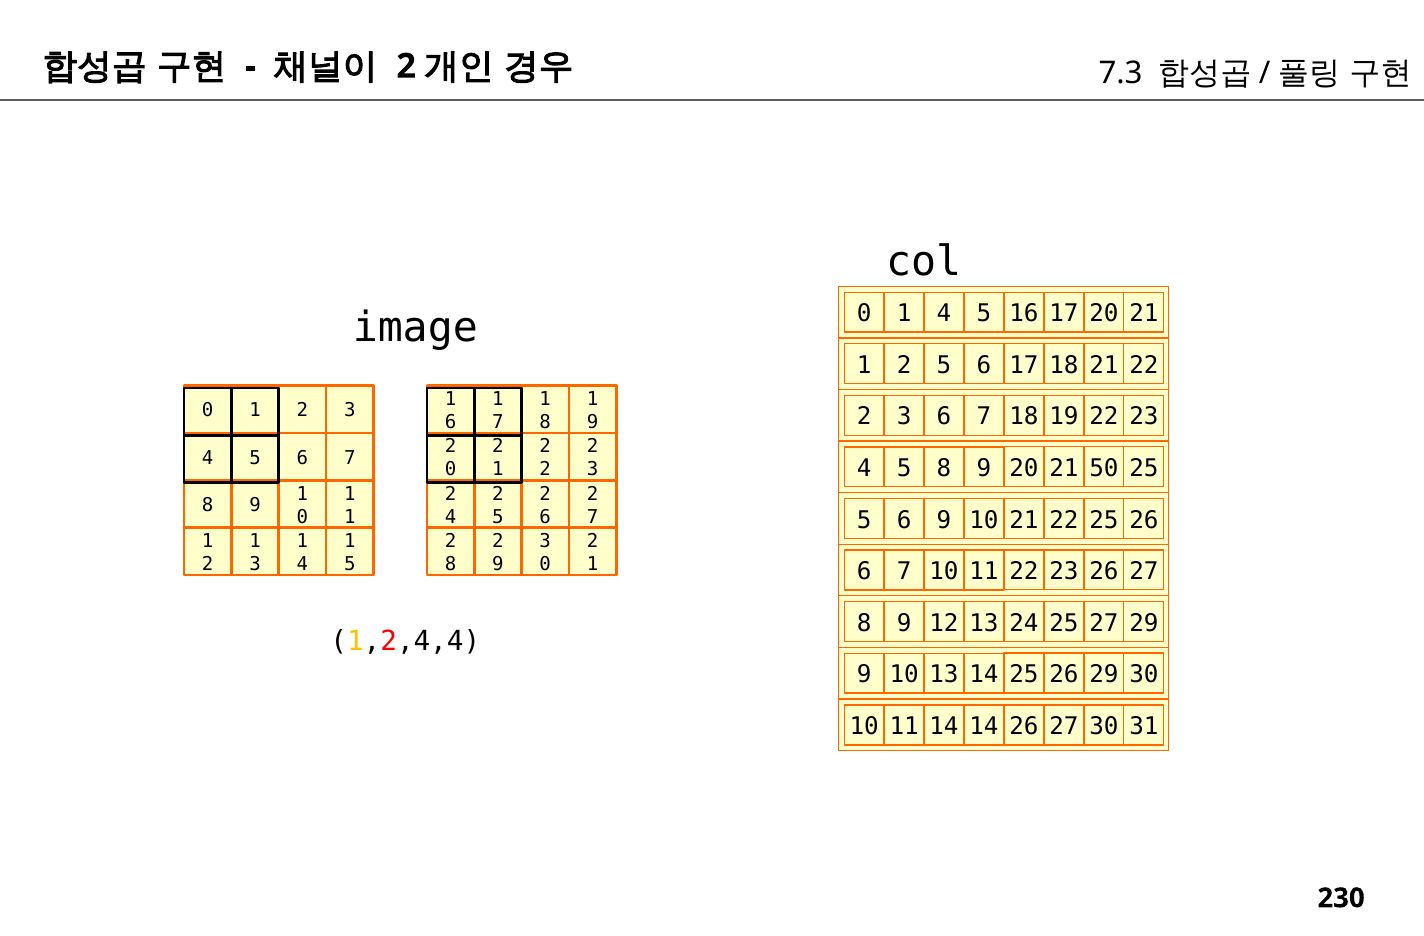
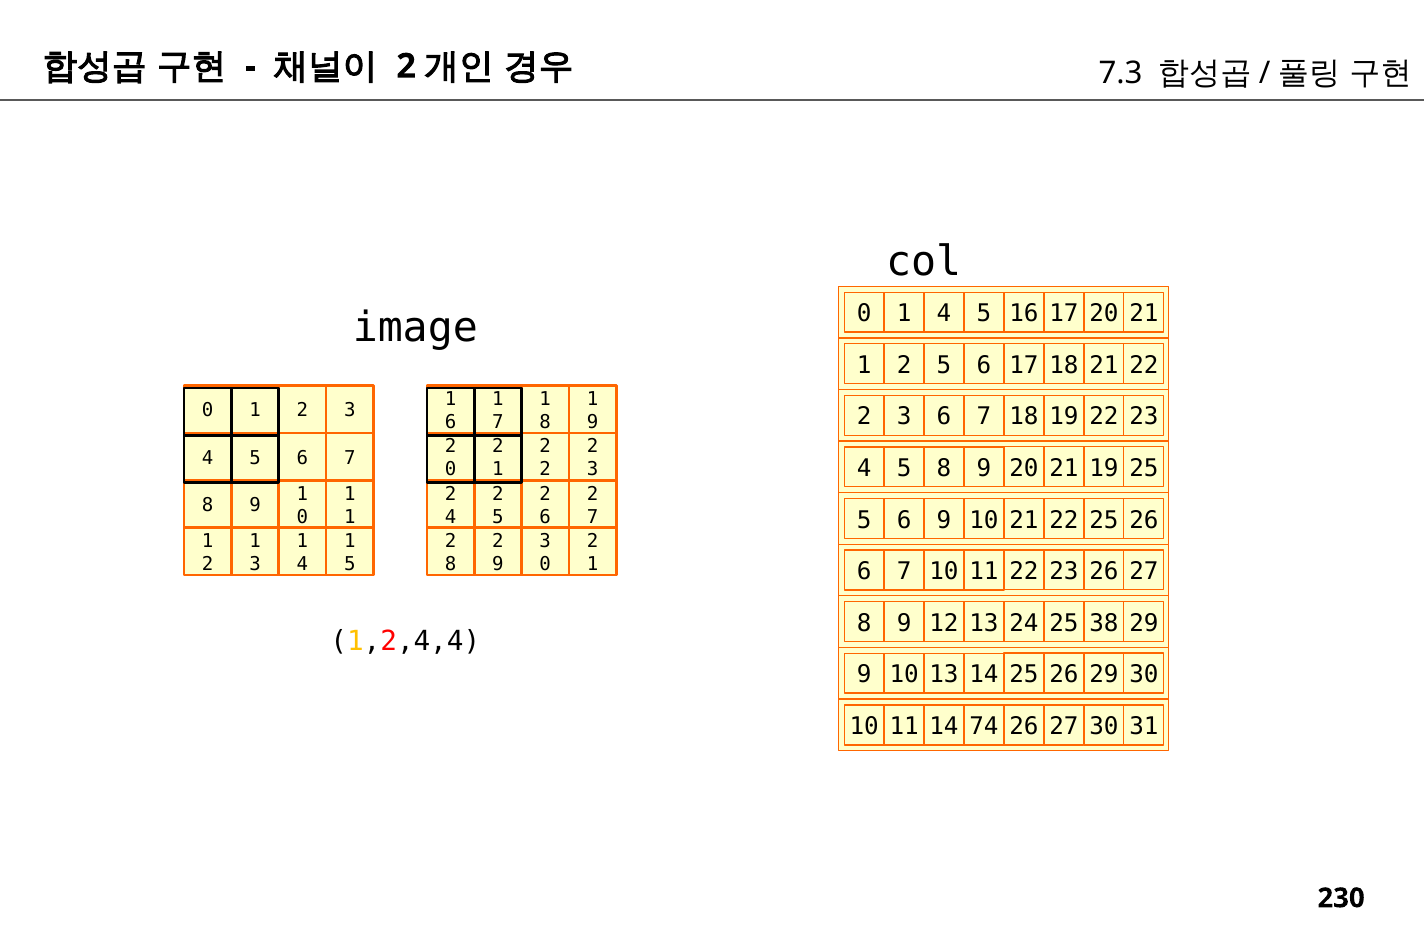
21 50: 50 -> 19
25 27: 27 -> 38
14 14: 14 -> 74
